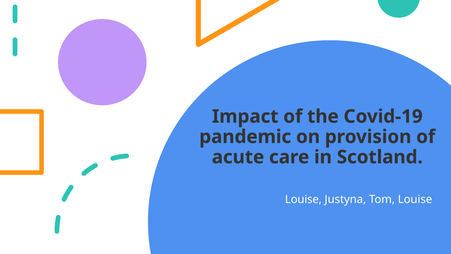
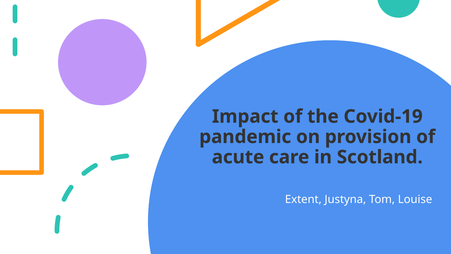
Louise at (303, 199): Louise -> Extent
